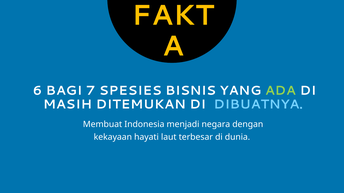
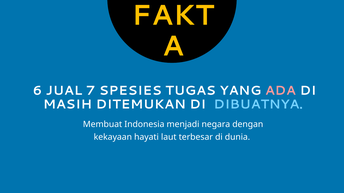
BAGI: BAGI -> JUAL
BISNIS: BISNIS -> TUGAS
ADA colour: light green -> pink
